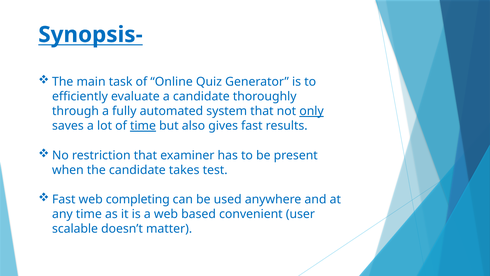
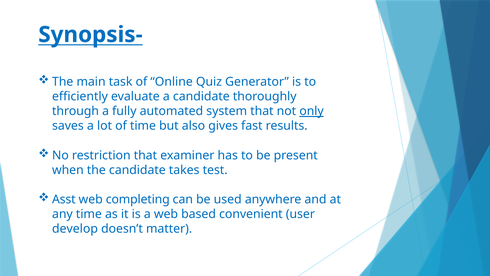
time at (143, 126) underline: present -> none
Fast at (64, 199): Fast -> Asst
scalable: scalable -> develop
